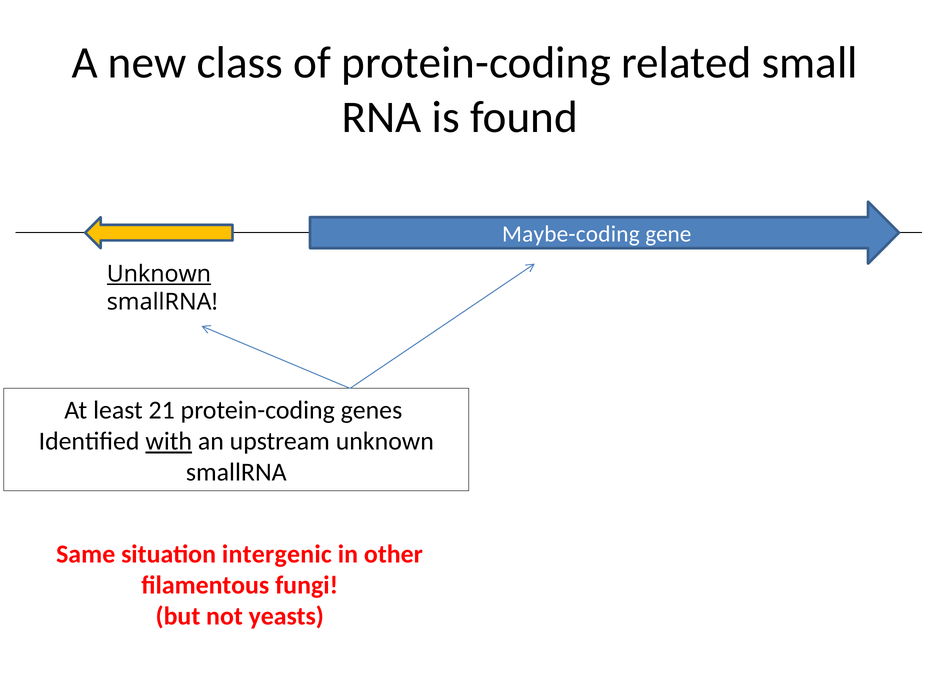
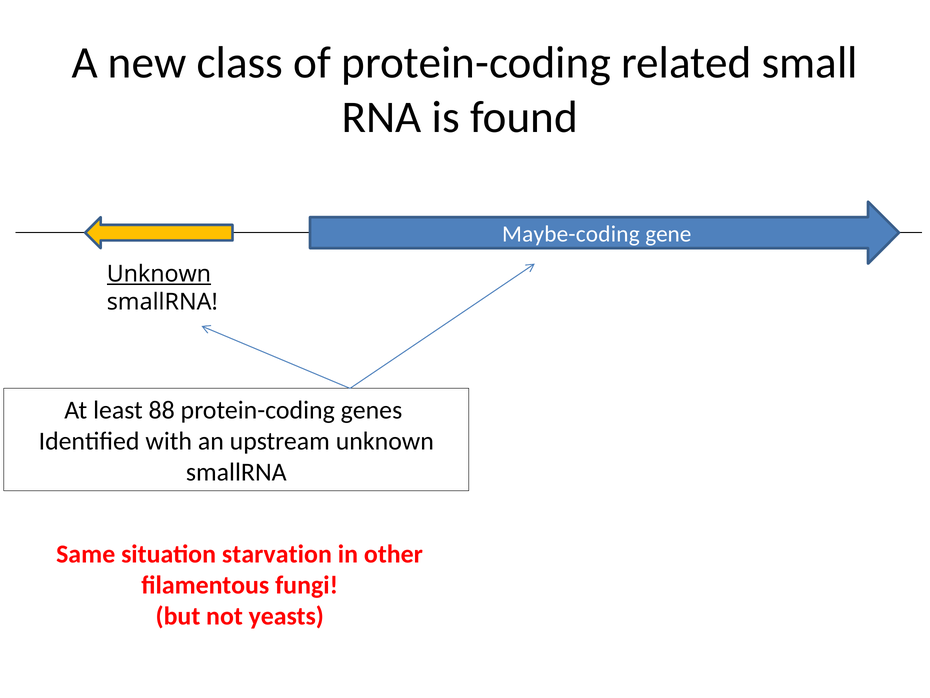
21: 21 -> 88
with underline: present -> none
intergenic: intergenic -> starvation
